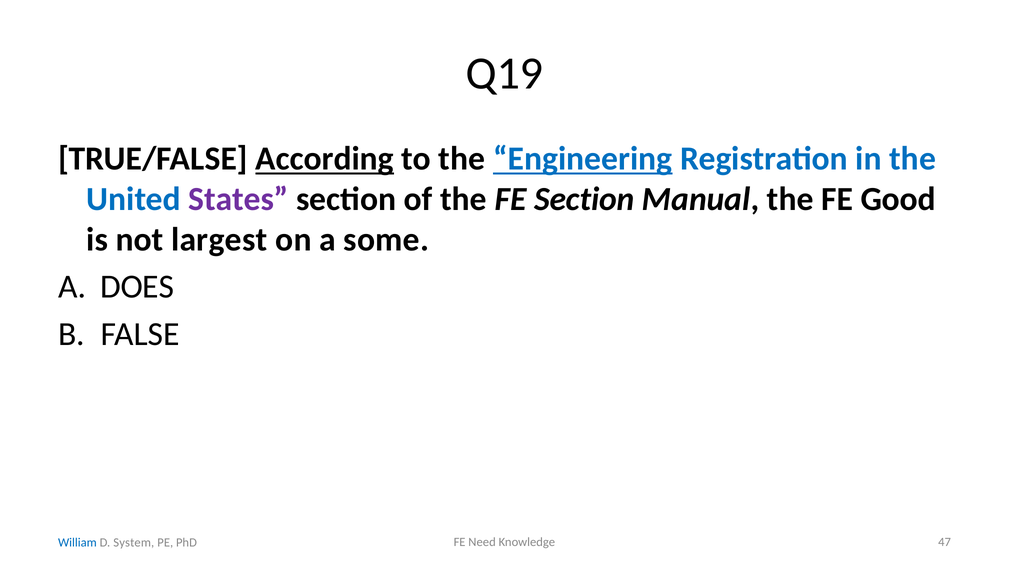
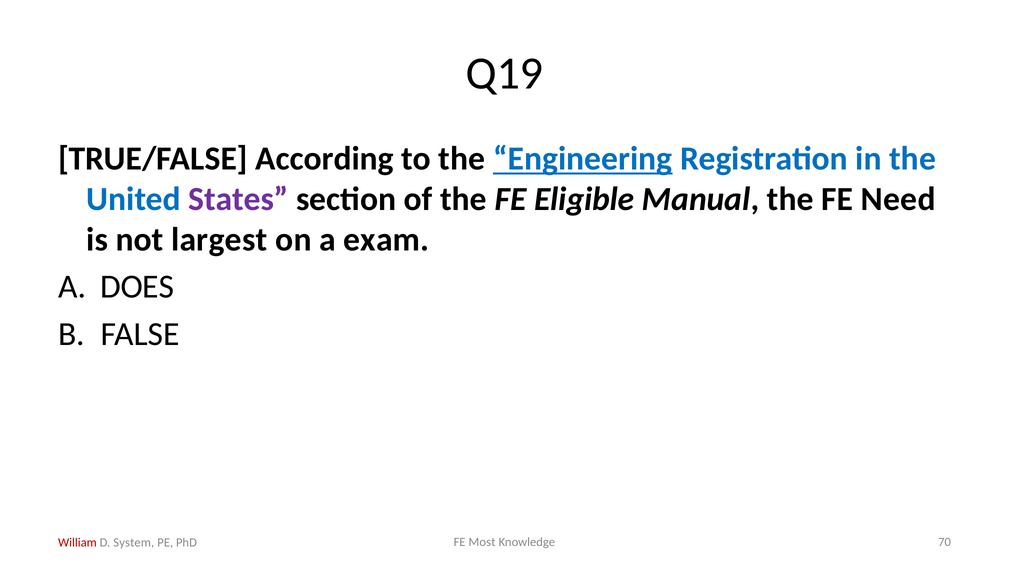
According underline: present -> none
FE Section: Section -> Eligible
Good: Good -> Need
some: some -> exam
Need: Need -> Most
47: 47 -> 70
William colour: blue -> red
